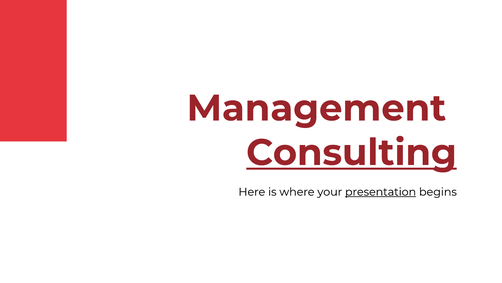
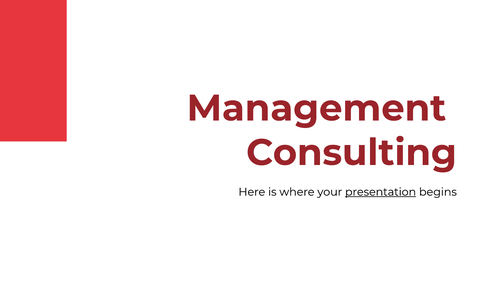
Consulting underline: present -> none
